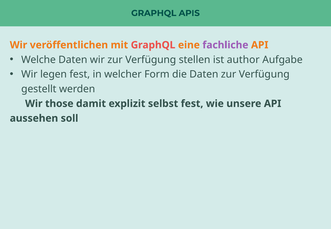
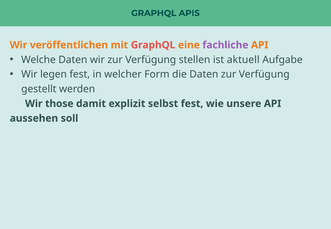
author: author -> aktuell
